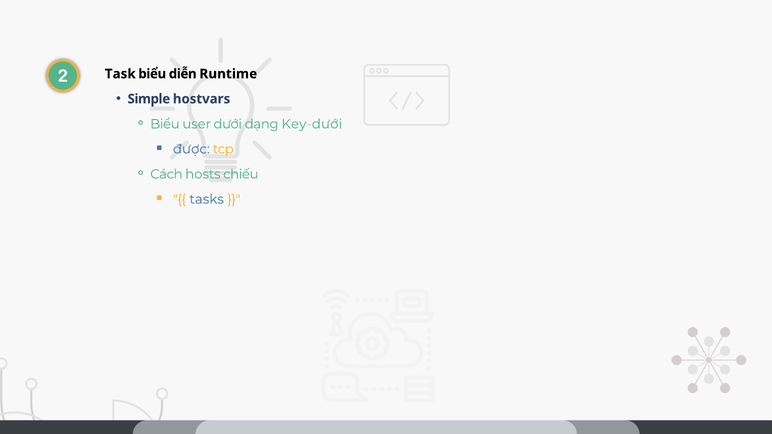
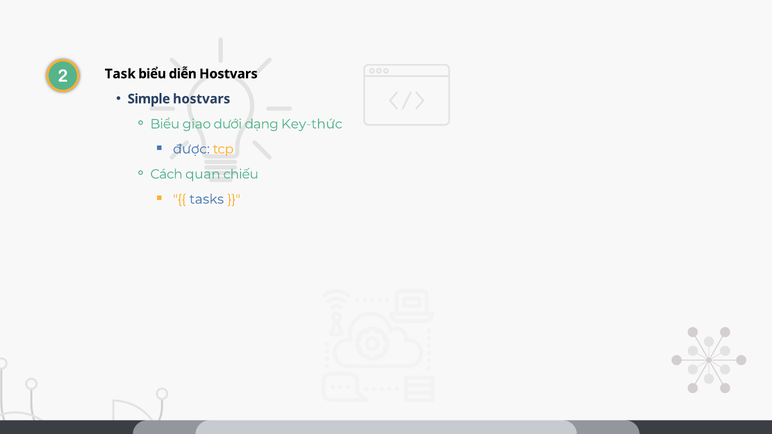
diễn Runtime: Runtime -> Hostvars
user: user -> giao
Key-dưới: Key-dưới -> Key-thức
hosts: hosts -> quan
